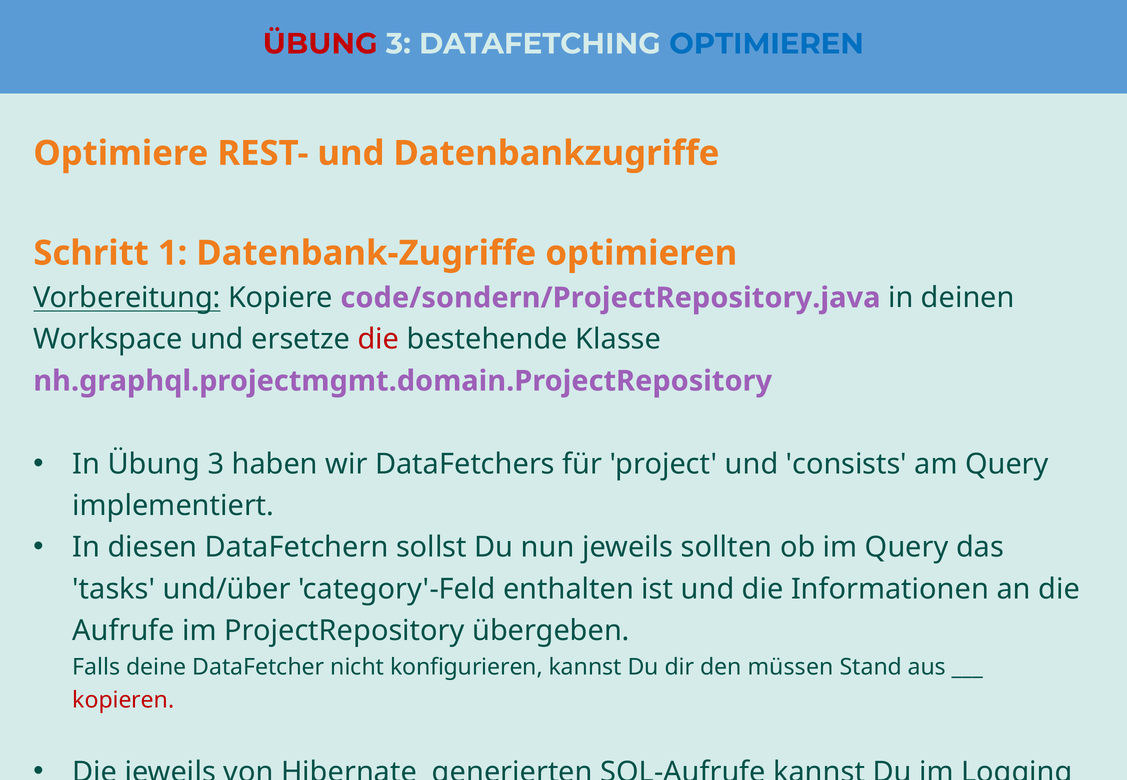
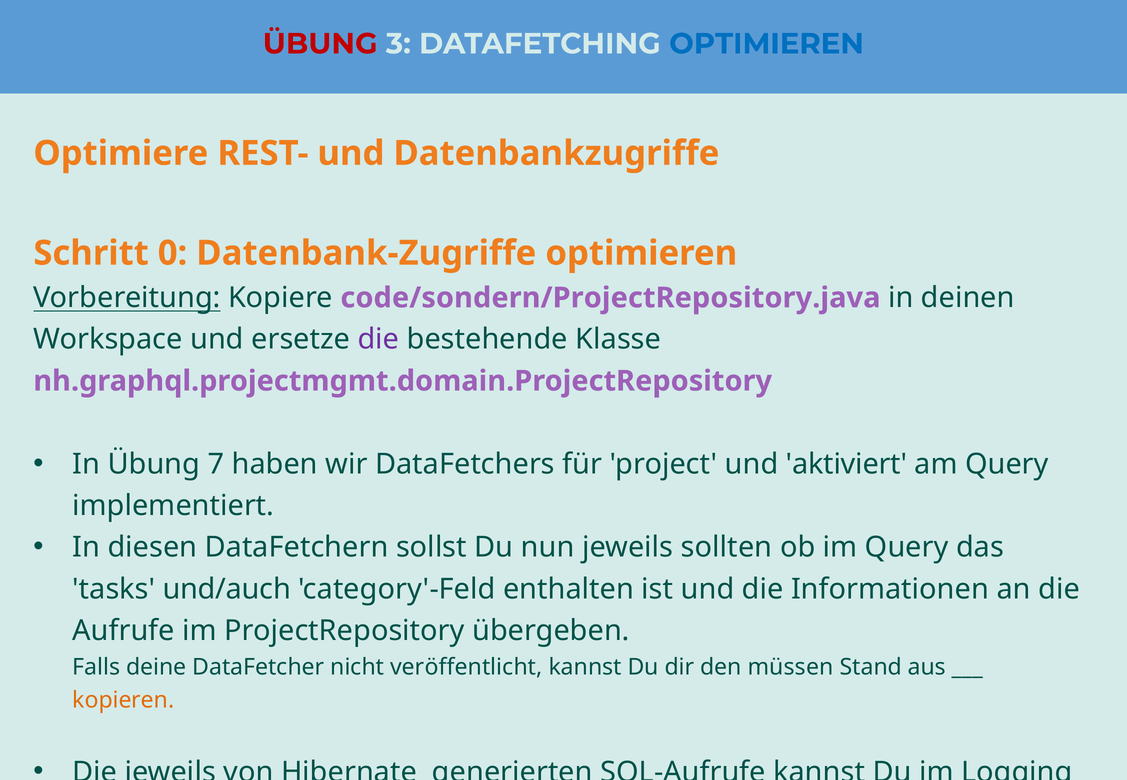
1: 1 -> 0
die at (378, 340) colour: red -> purple
In Übung 3: 3 -> 7
consists: consists -> aktiviert
und/über: und/über -> und/auch
konfigurieren: konfigurieren -> veröffentlicht
kopieren colour: red -> orange
